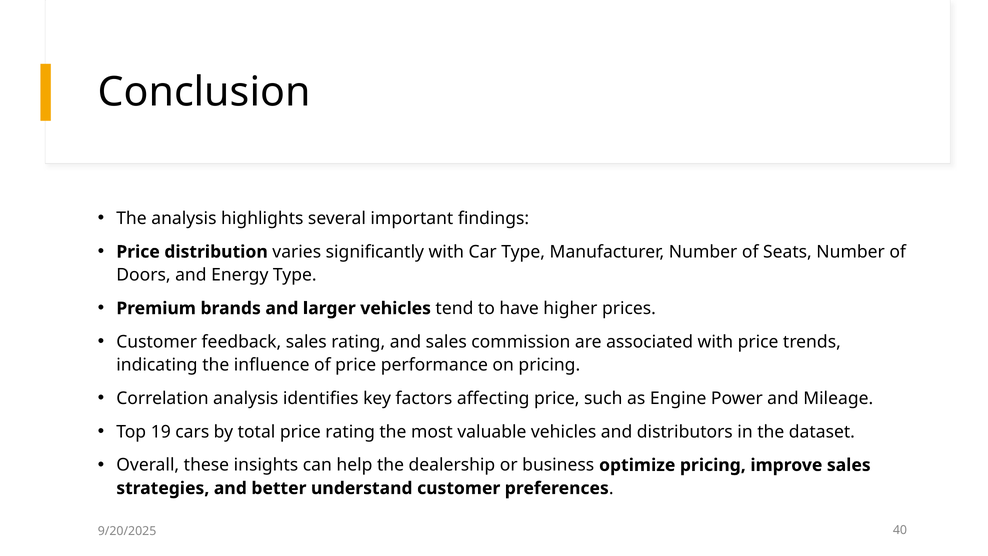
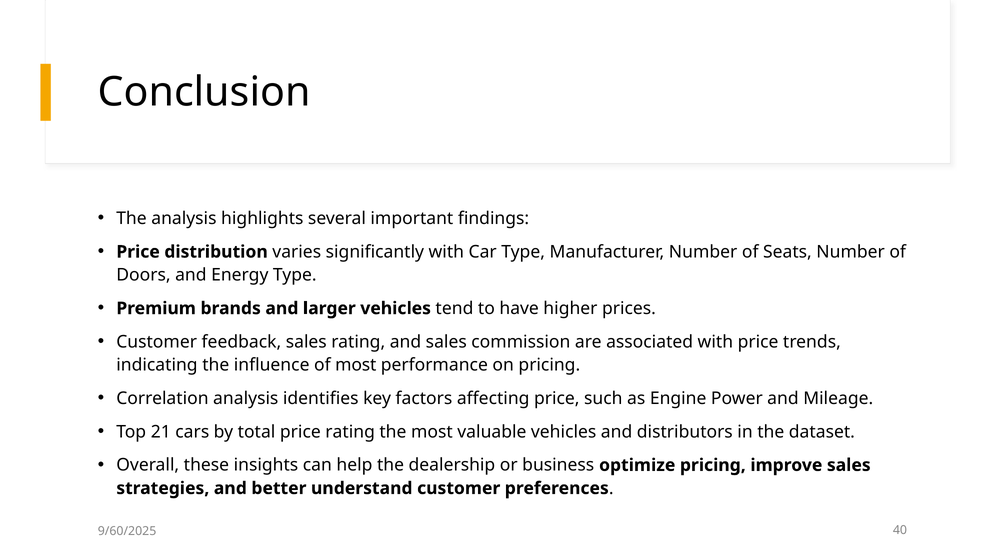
of price: price -> most
19: 19 -> 21
9/20/2025: 9/20/2025 -> 9/60/2025
